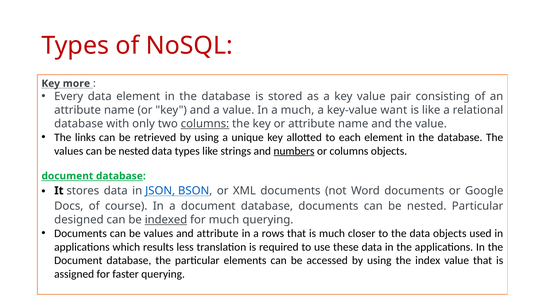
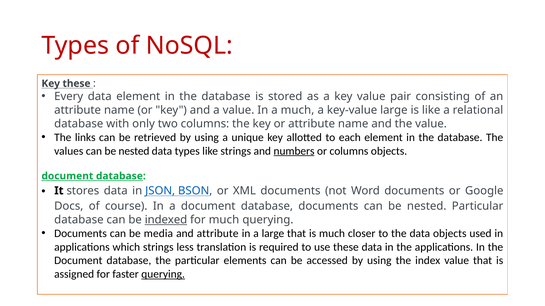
Key more: more -> these
key-value want: want -> large
columns at (205, 124) underline: present -> none
designed at (79, 220): designed -> database
be values: values -> media
a rows: rows -> large
which results: results -> strings
querying at (163, 275) underline: none -> present
